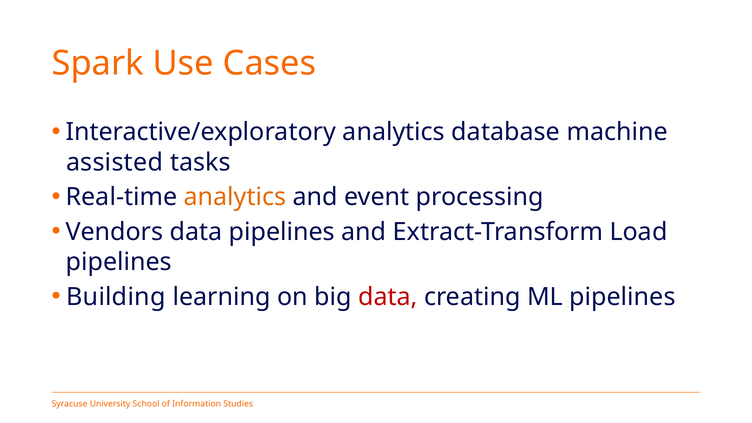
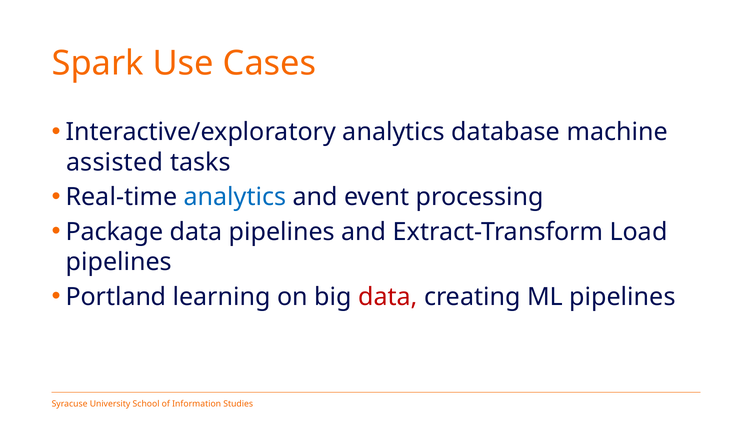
analytics at (235, 197) colour: orange -> blue
Vendors: Vendors -> Package
Building: Building -> Portland
